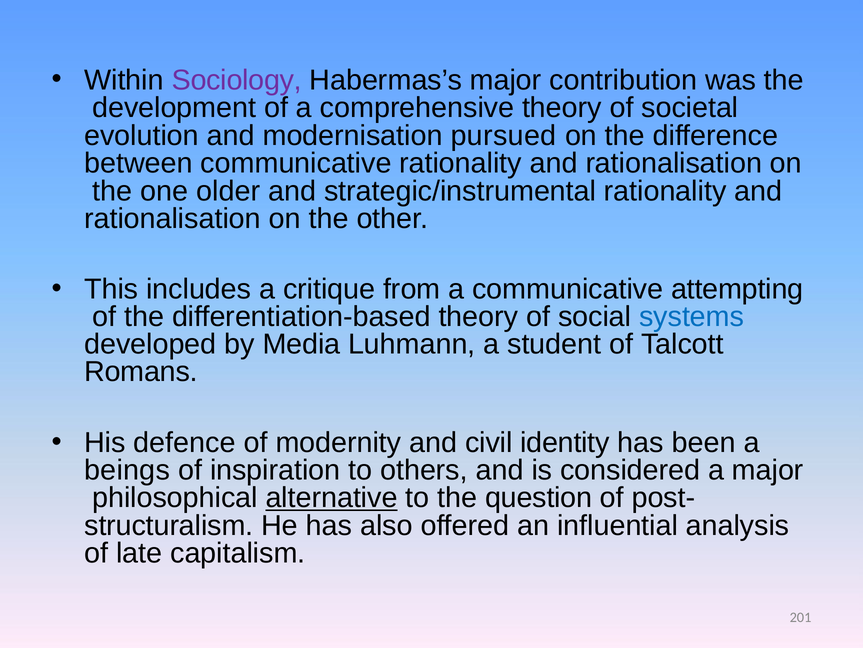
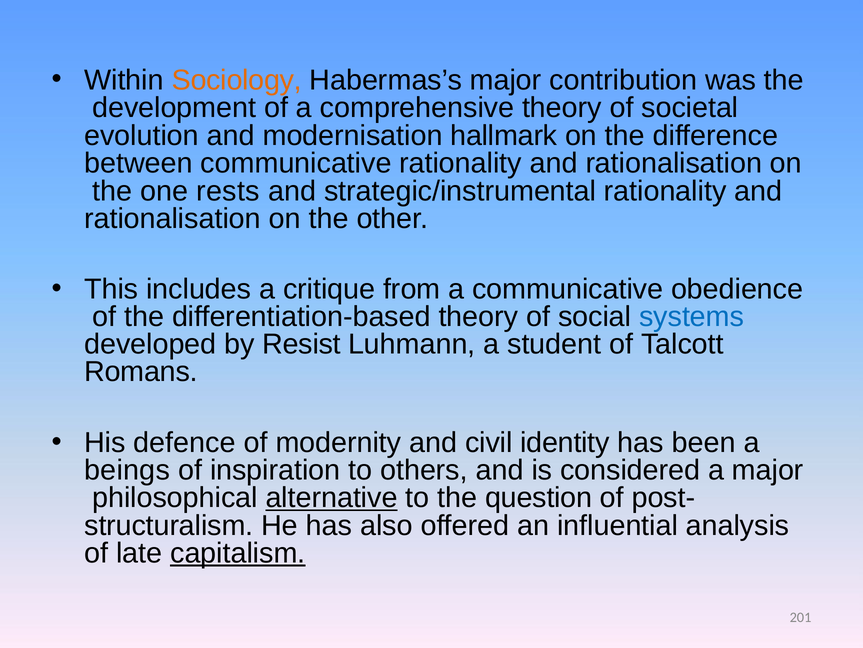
Sociology colour: purple -> orange
pursued: pursued -> hallmark
older: older -> rests
attempting: attempting -> obedience
Media: Media -> Resist
capitalism underline: none -> present
